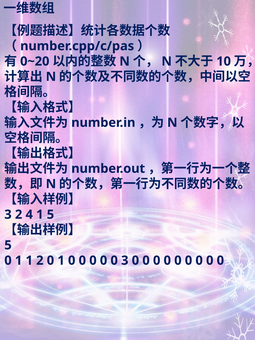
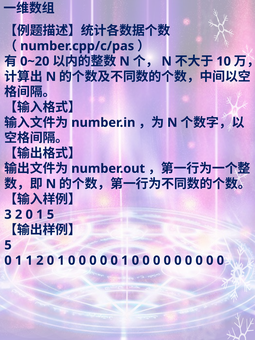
3 2 4: 4 -> 0
0 0 3: 3 -> 1
